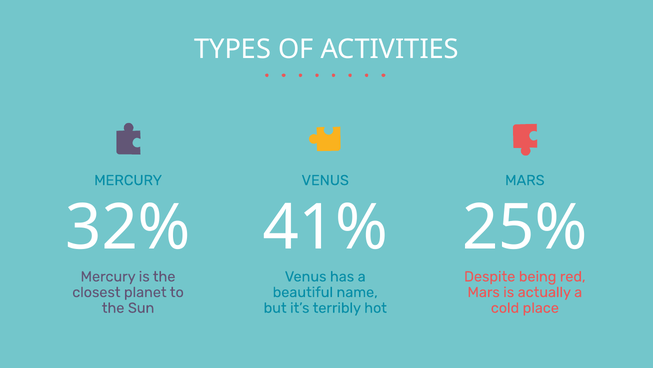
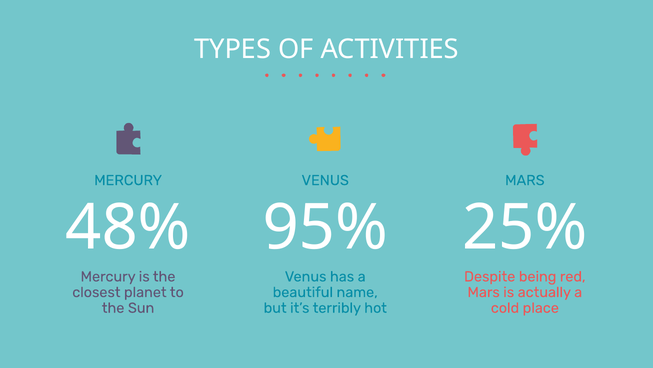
32%: 32% -> 48%
41%: 41% -> 95%
